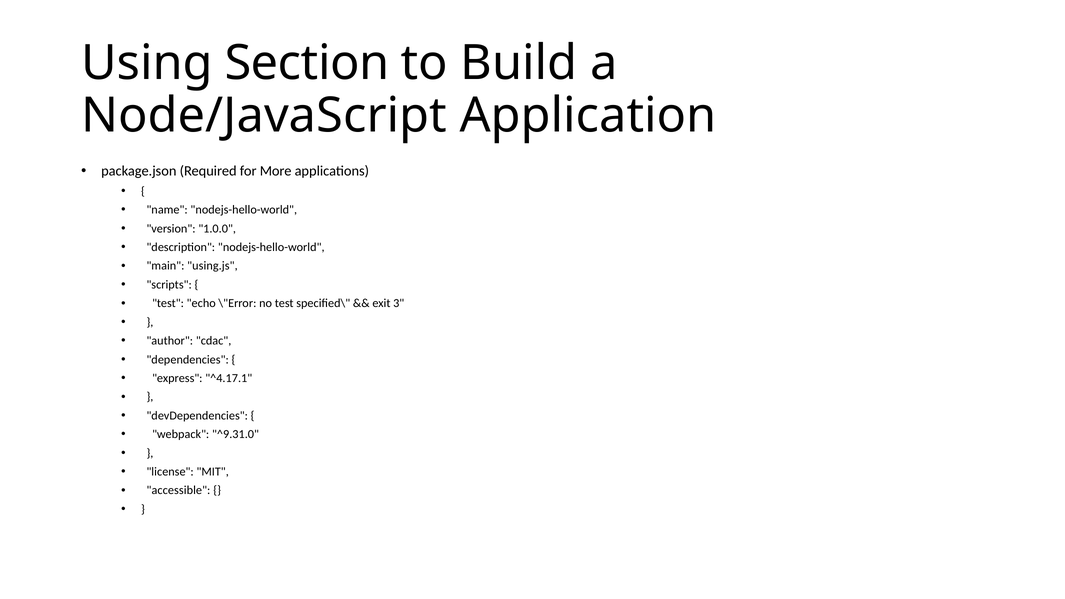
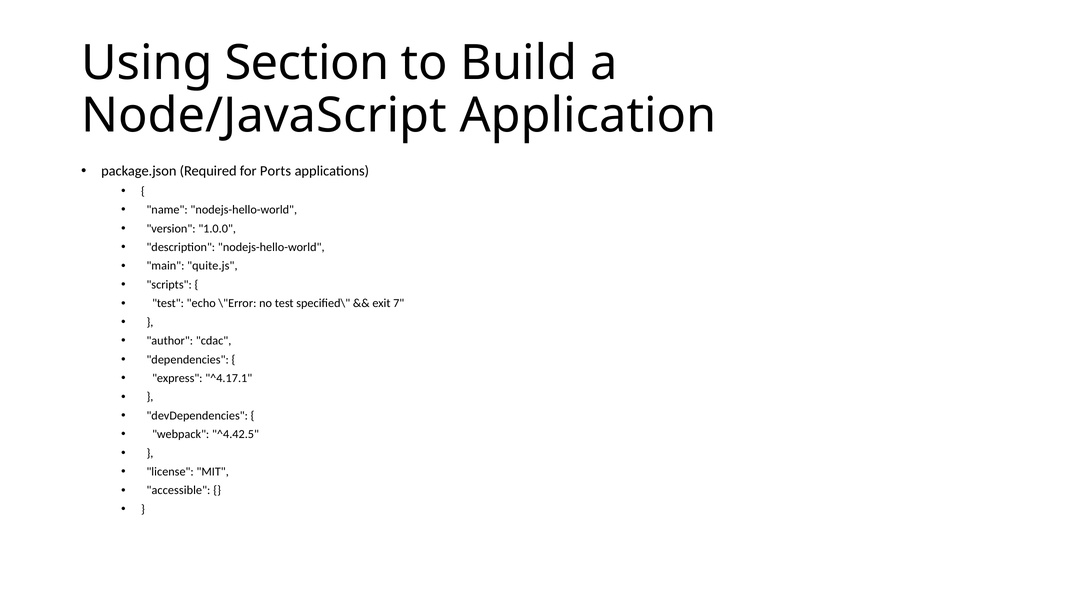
More: More -> Ports
using.js: using.js -> quite.js
3: 3 -> 7
^9.31.0: ^9.31.0 -> ^4.42.5
